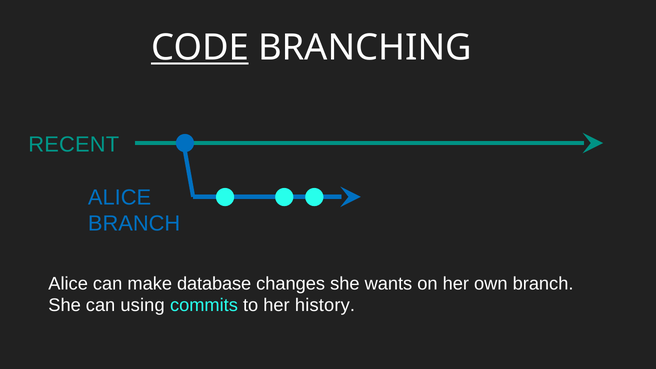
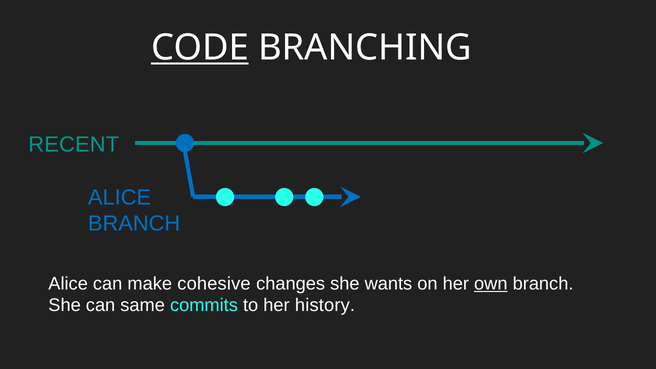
database: database -> cohesive
own underline: none -> present
using: using -> same
